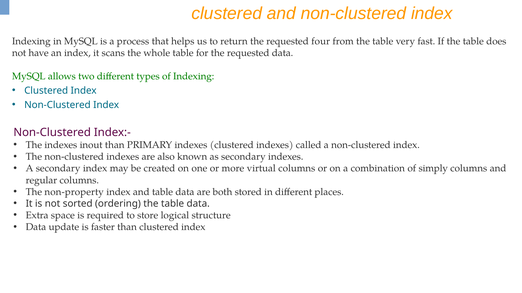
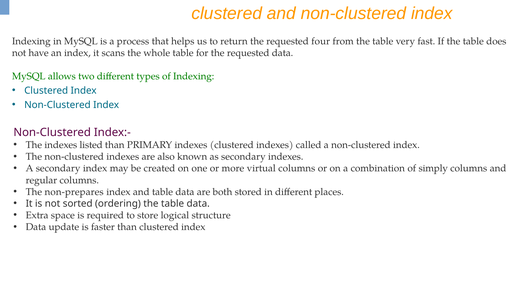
inout: inout -> listed
non-property: non-property -> non-prepares
